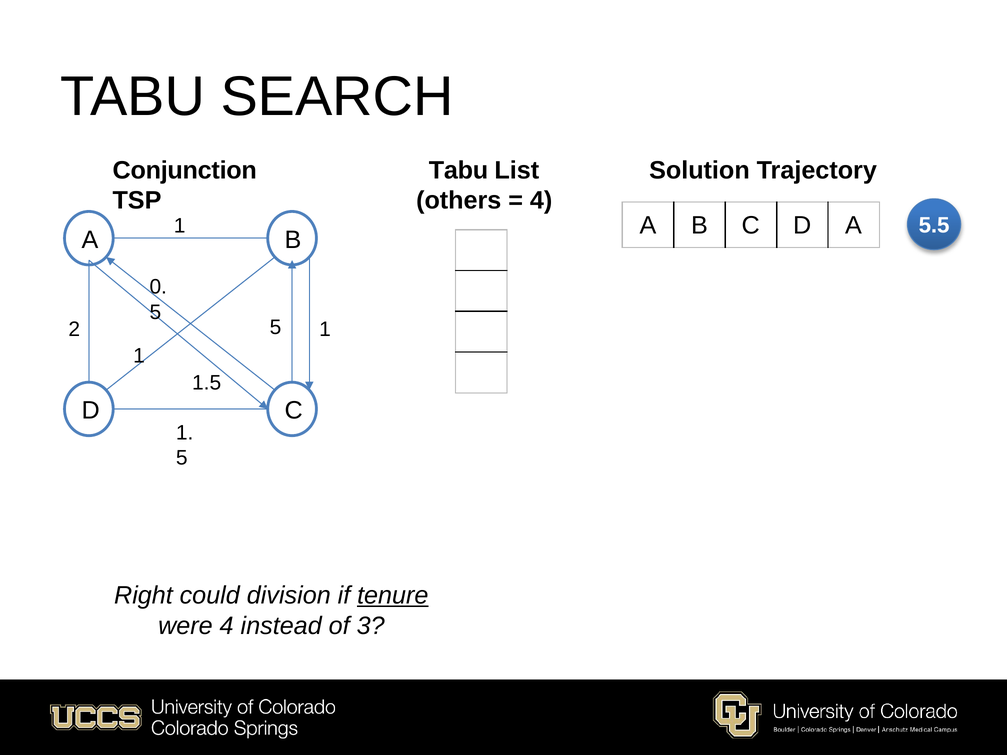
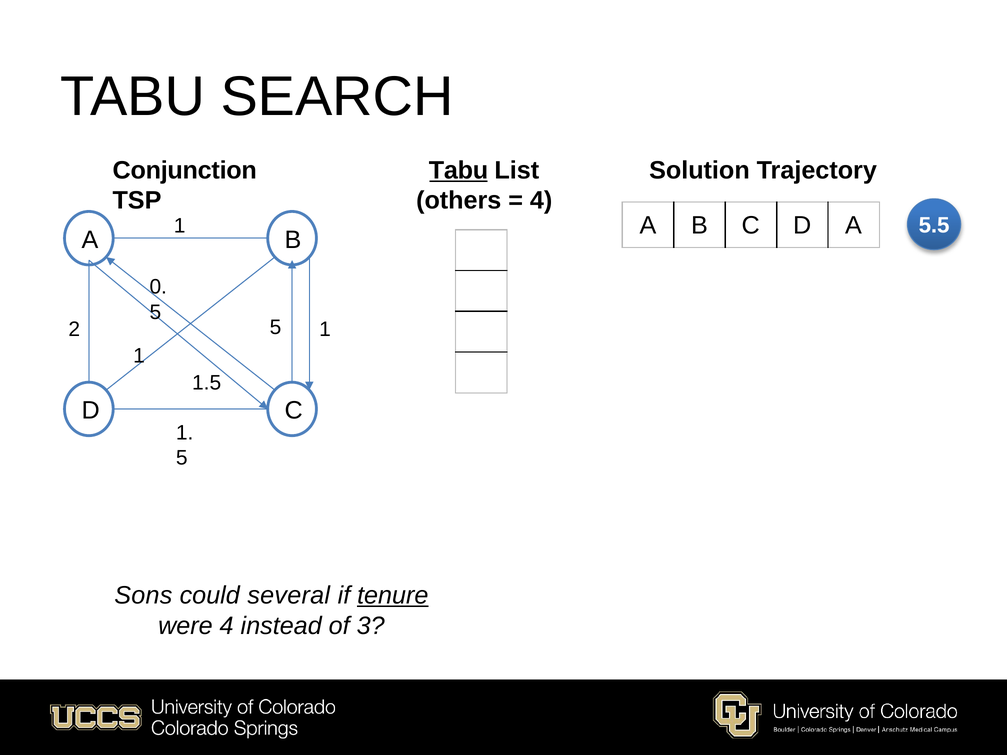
Tabu at (459, 170) underline: none -> present
Right: Right -> Sons
division: division -> several
